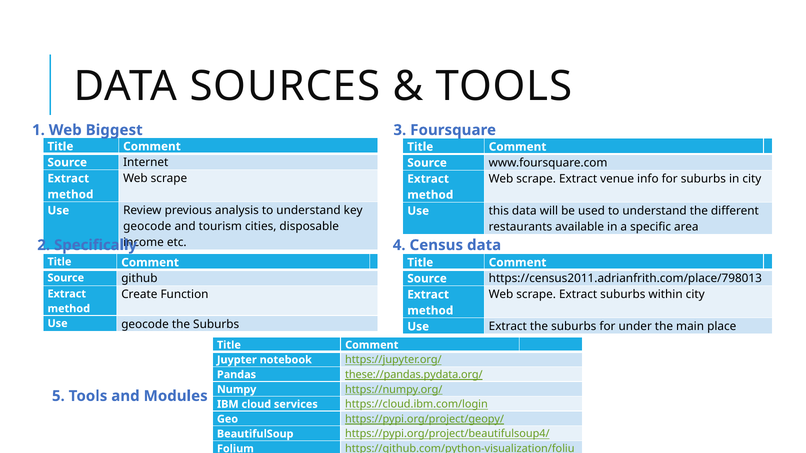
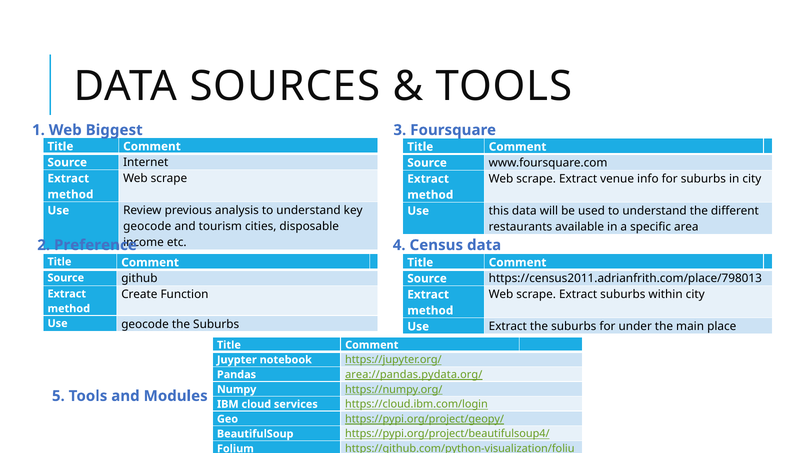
Specifically: Specifically -> Preference
these://pandas.pydata.org/: these://pandas.pydata.org/ -> area://pandas.pydata.org/
